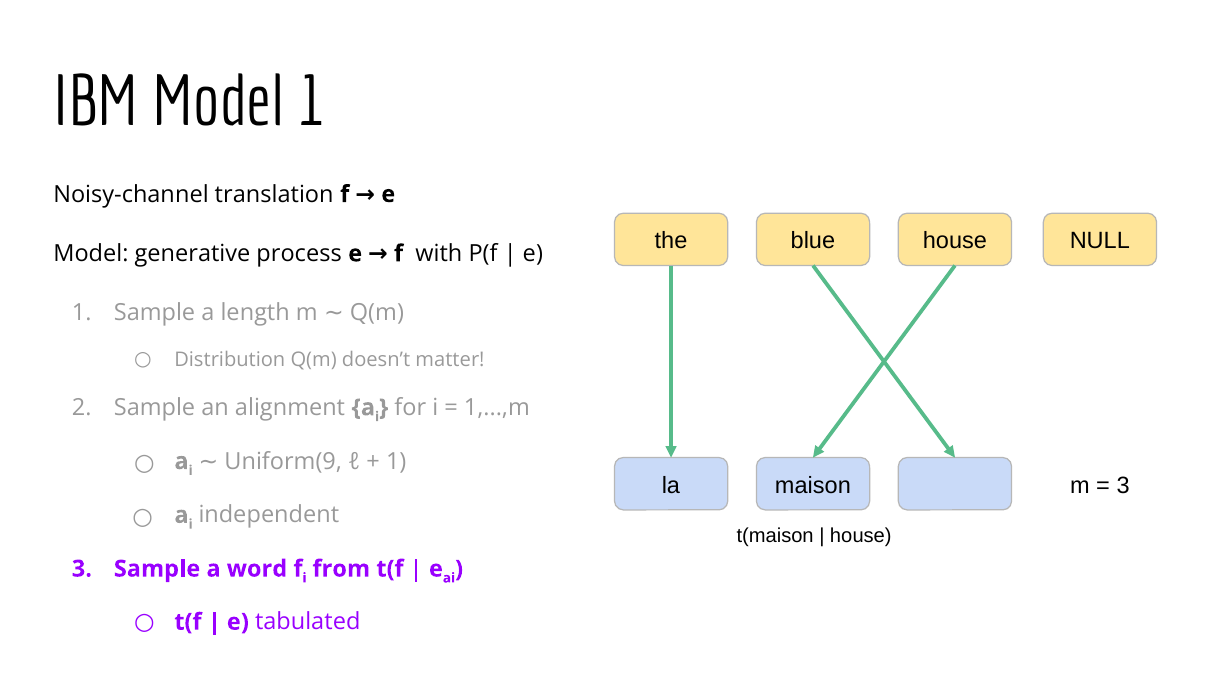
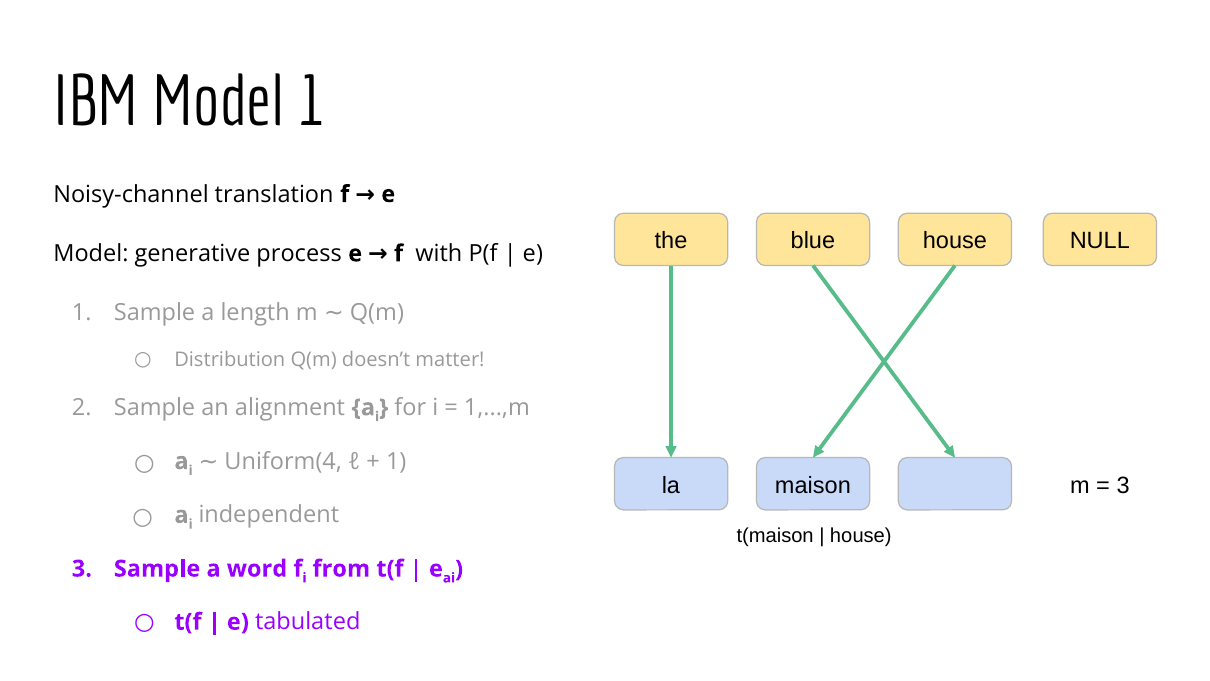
Uniform(9: Uniform(9 -> Uniform(4
